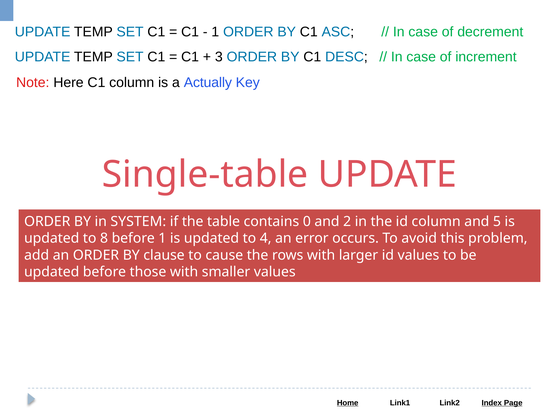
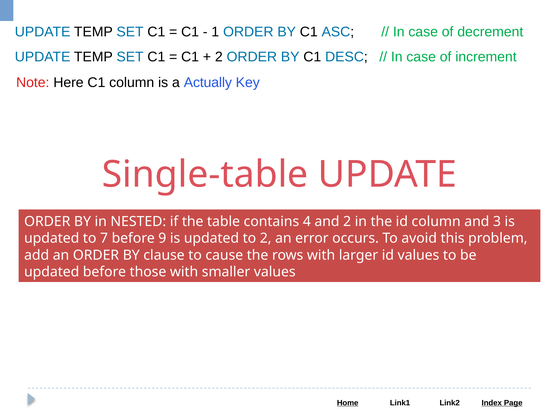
3 at (219, 57): 3 -> 2
SYSTEM: SYSTEM -> NESTED
0: 0 -> 4
5: 5 -> 3
8: 8 -> 7
before 1: 1 -> 9
to 4: 4 -> 2
